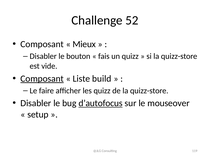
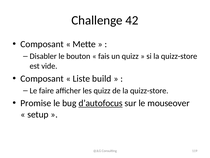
52: 52 -> 42
Mieux: Mieux -> Mette
Composant at (42, 78) underline: present -> none
Disabler at (36, 103): Disabler -> Promise
